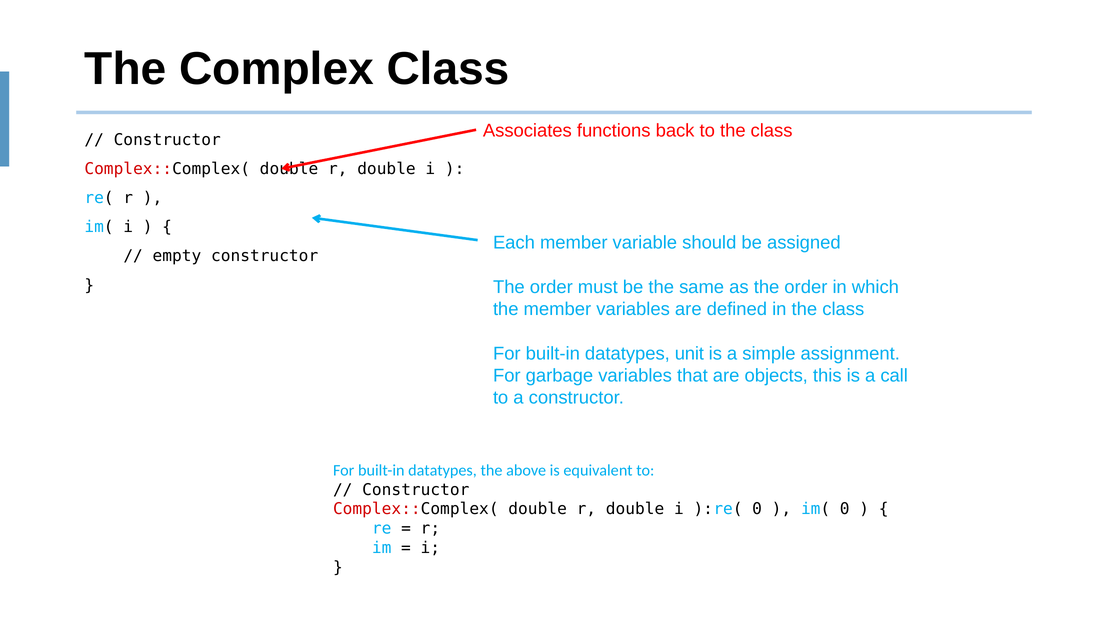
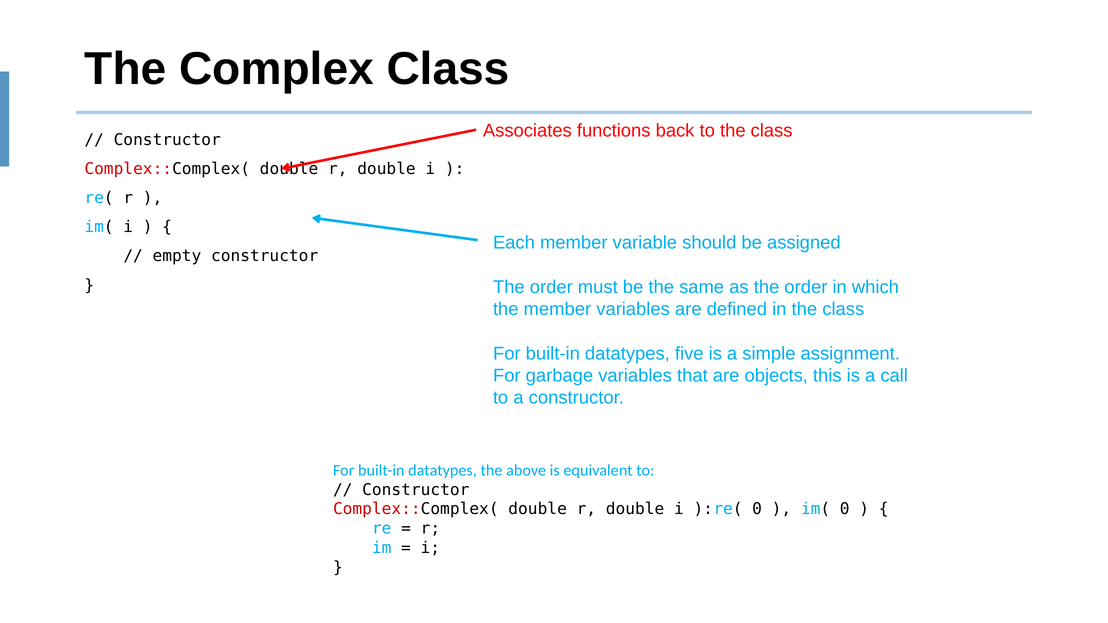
unit: unit -> five
